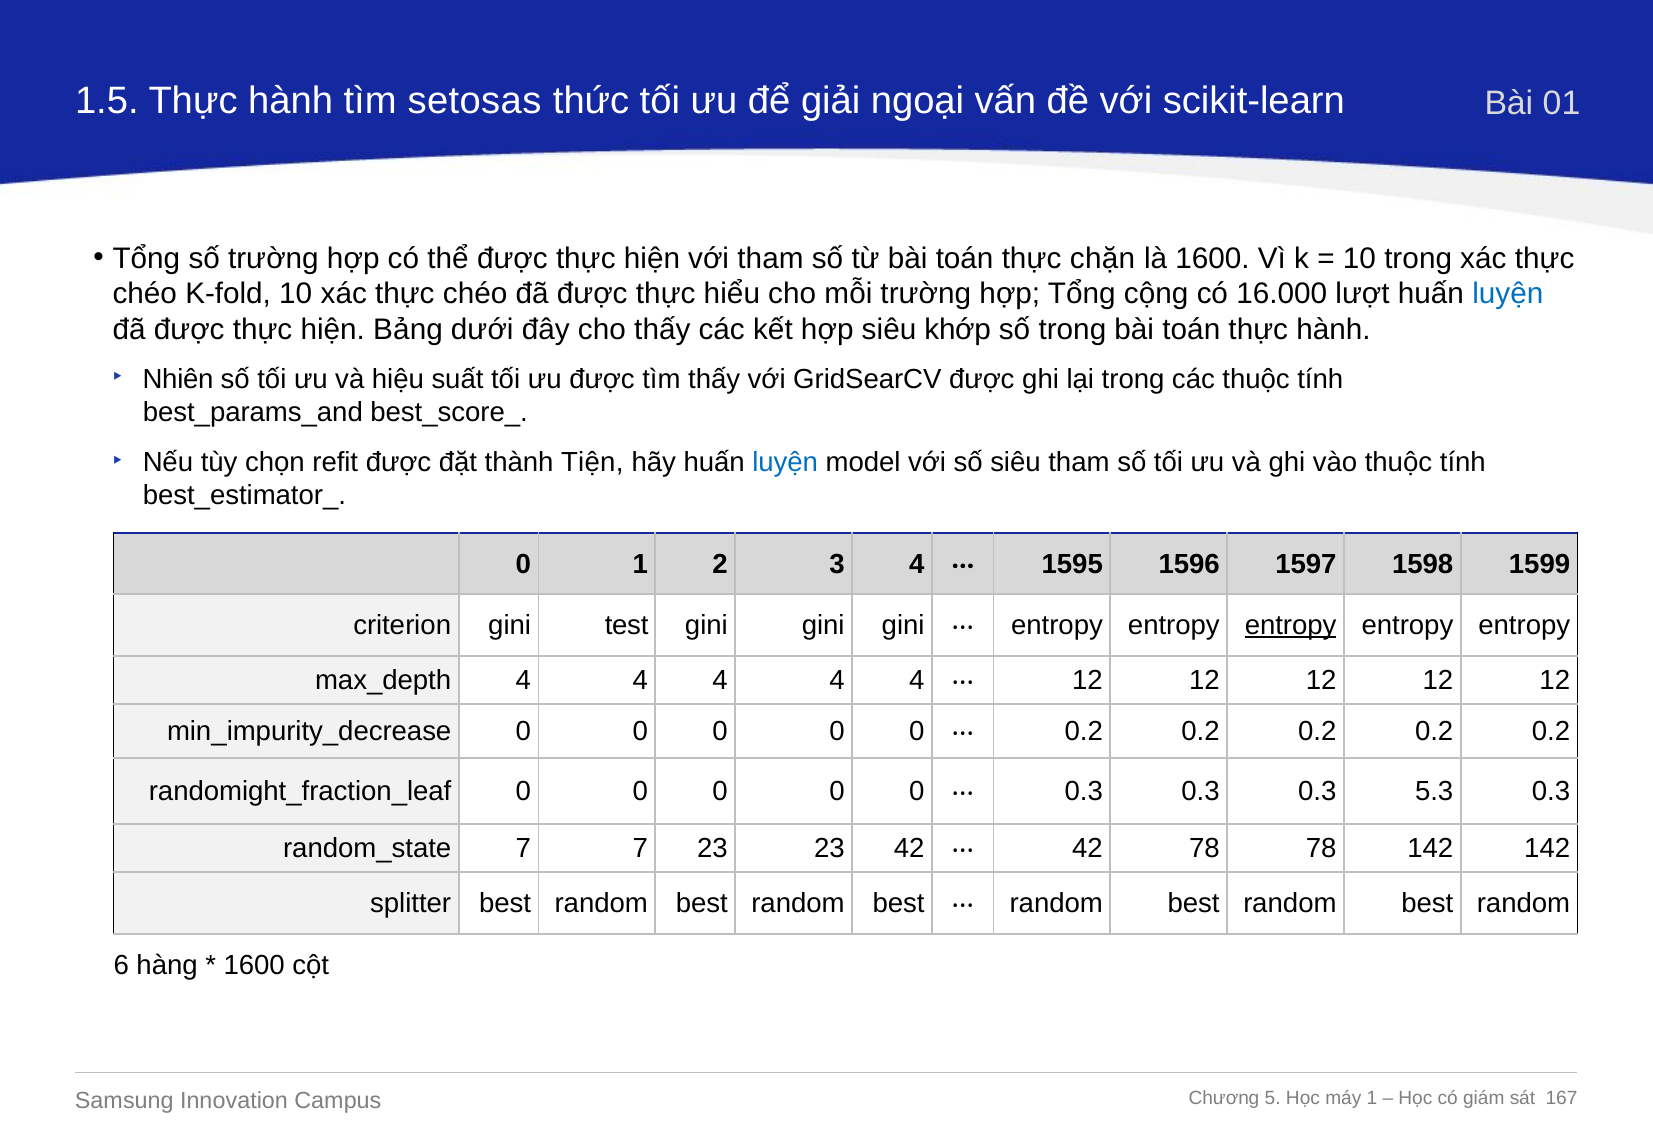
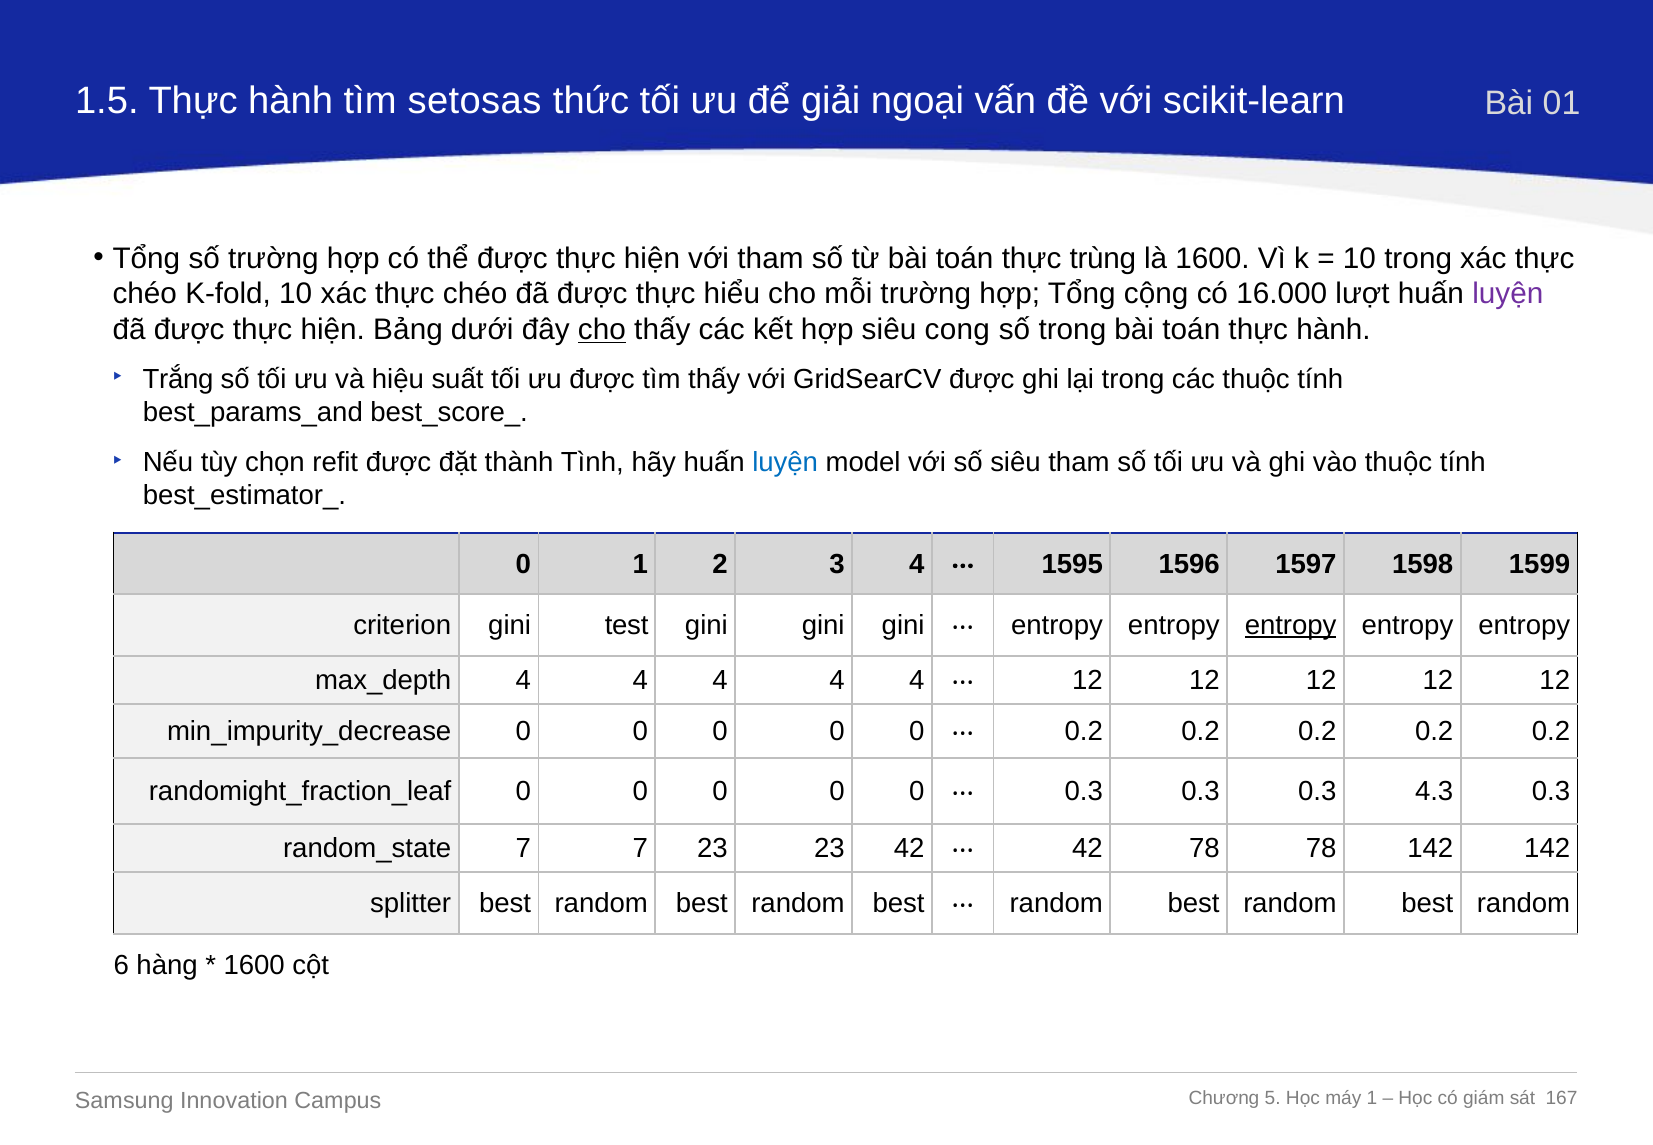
chặn: chặn -> trùng
luyện at (1508, 294) colour: blue -> purple
cho at (602, 330) underline: none -> present
khớp: khớp -> cong
Nhiên: Nhiên -> Trắng
Tiện: Tiện -> Tình
5.3: 5.3 -> 4.3
